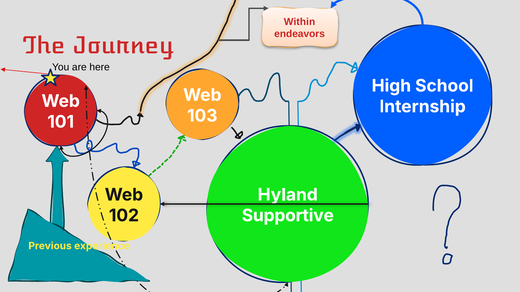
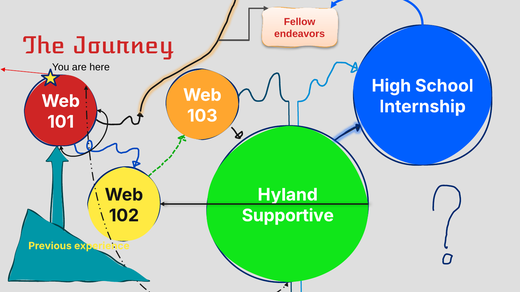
Within: Within -> Fellow
